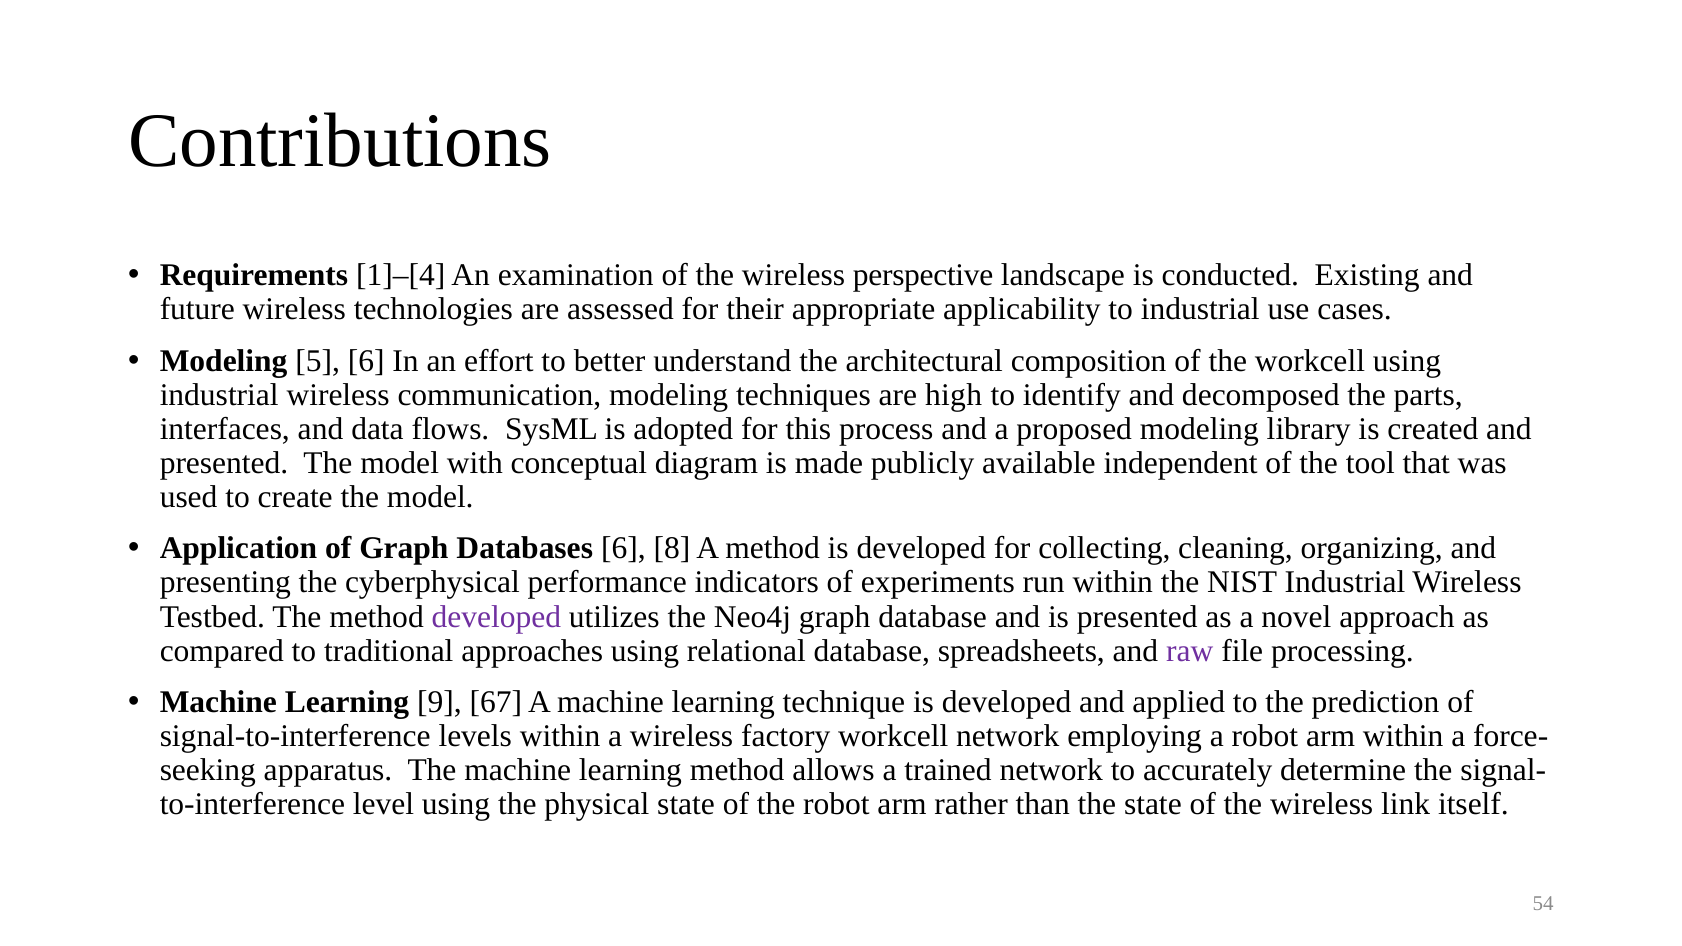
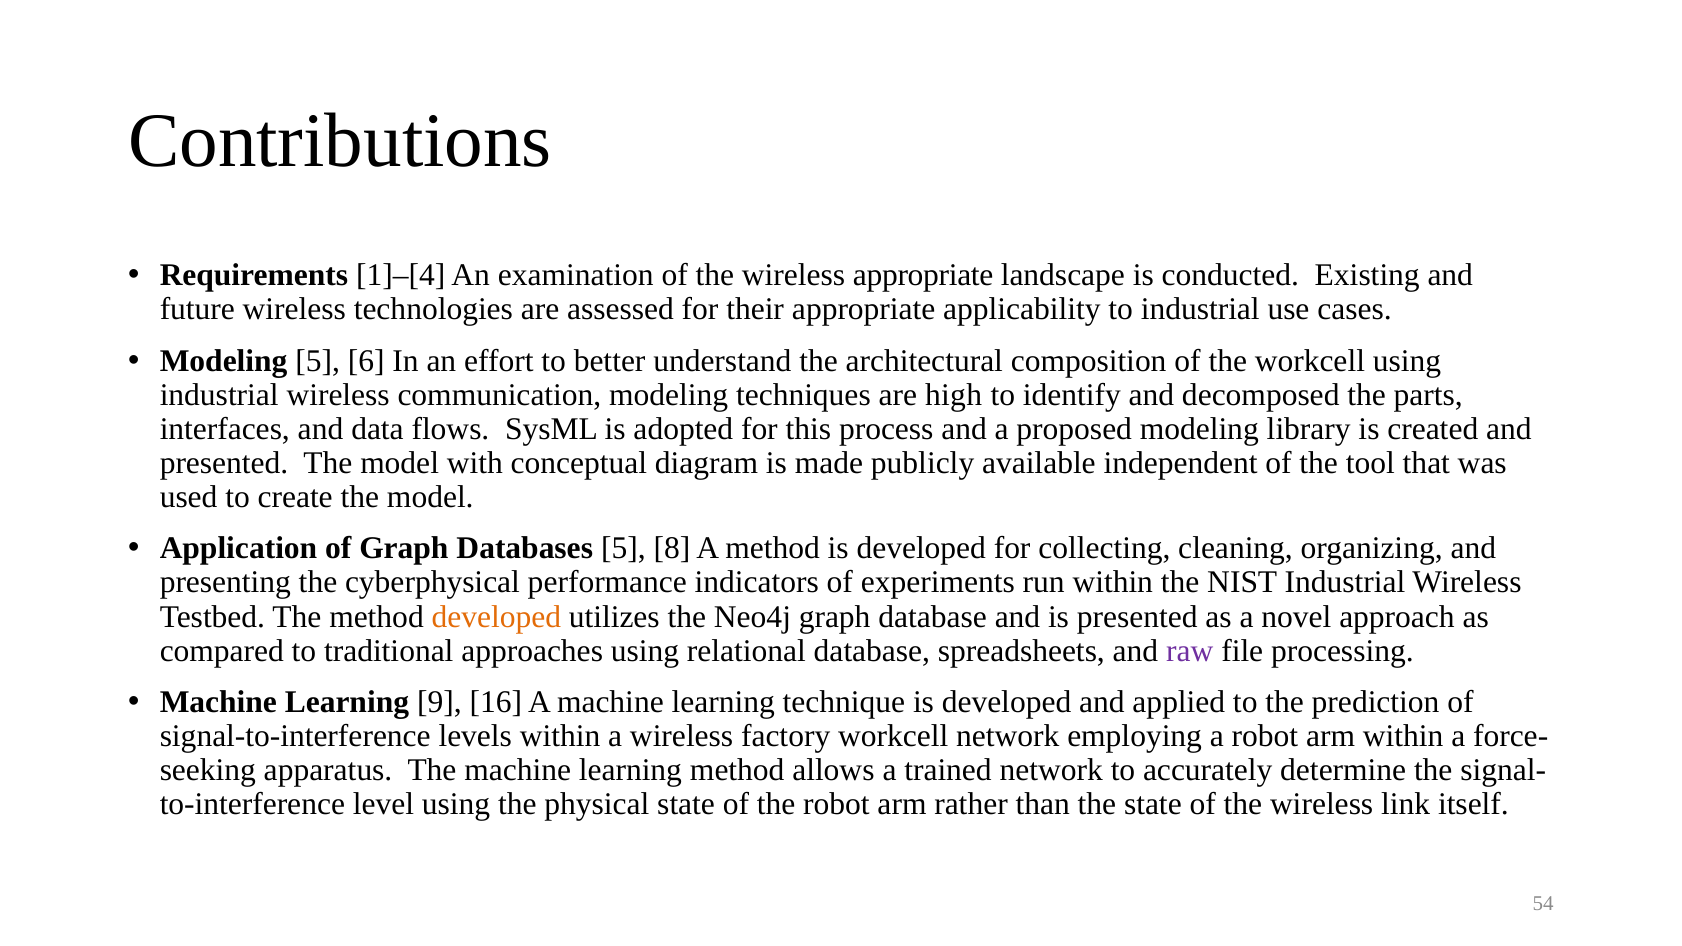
wireless perspective: perspective -> appropriate
Databases 6: 6 -> 5
developed at (496, 617) colour: purple -> orange
67: 67 -> 16
